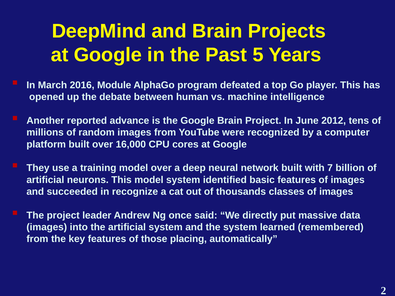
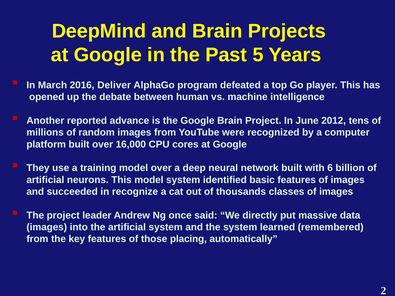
Module: Module -> Deliver
7: 7 -> 6
